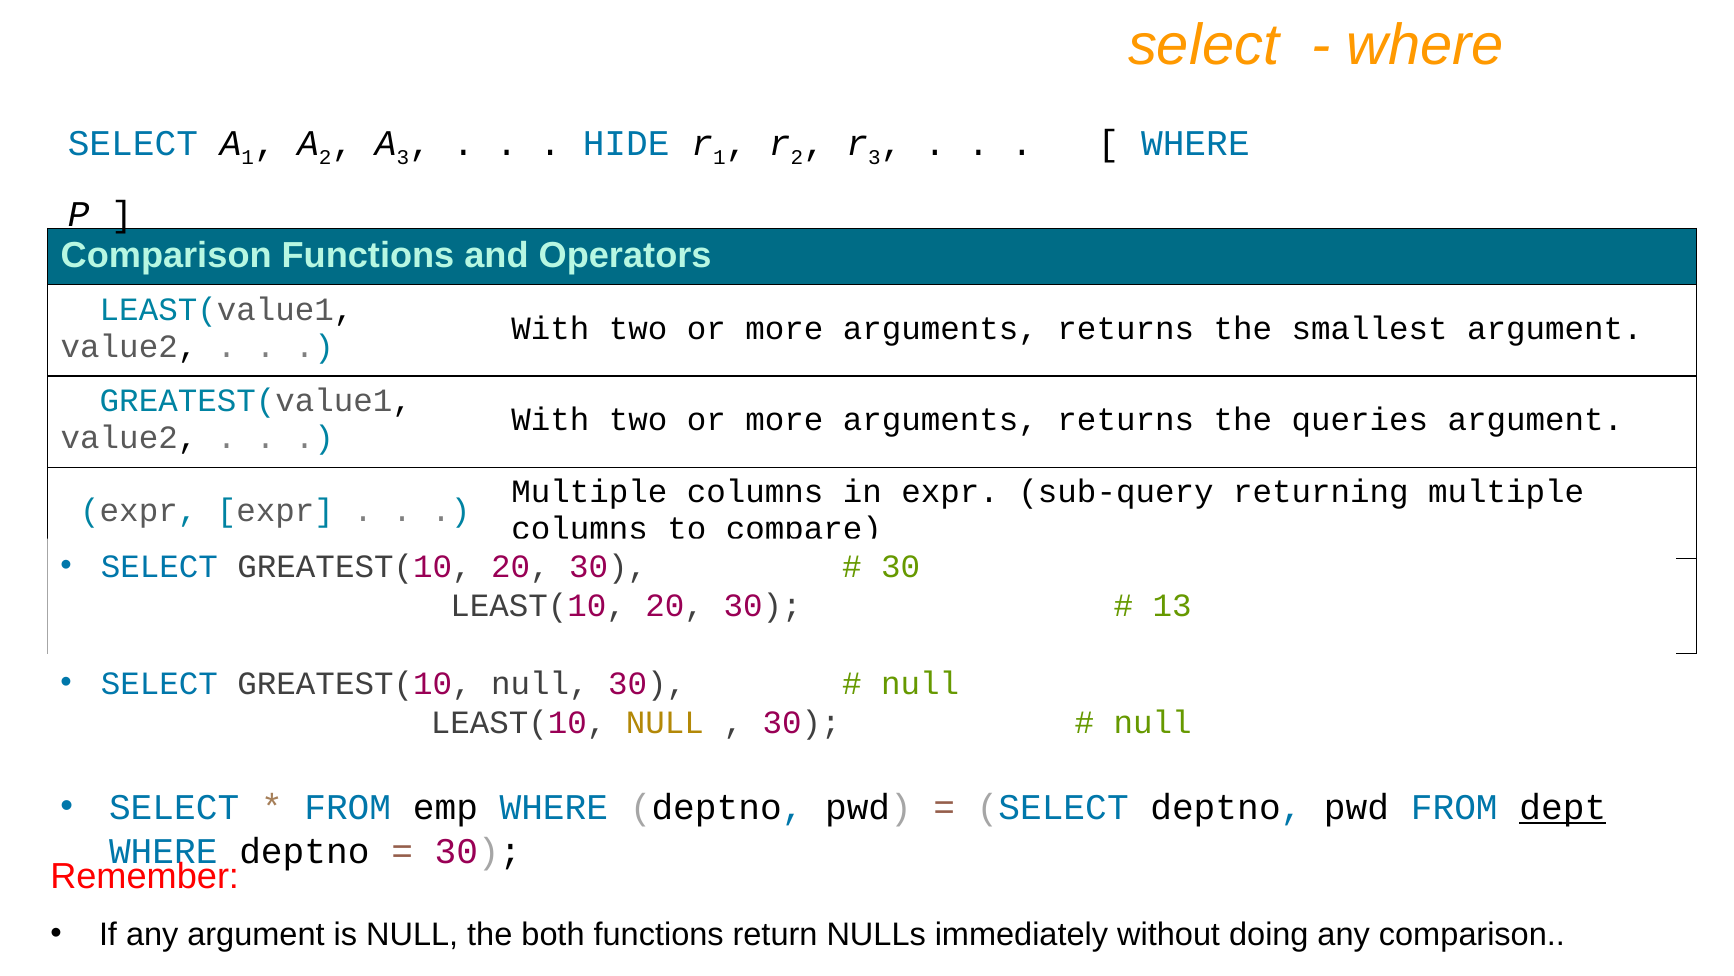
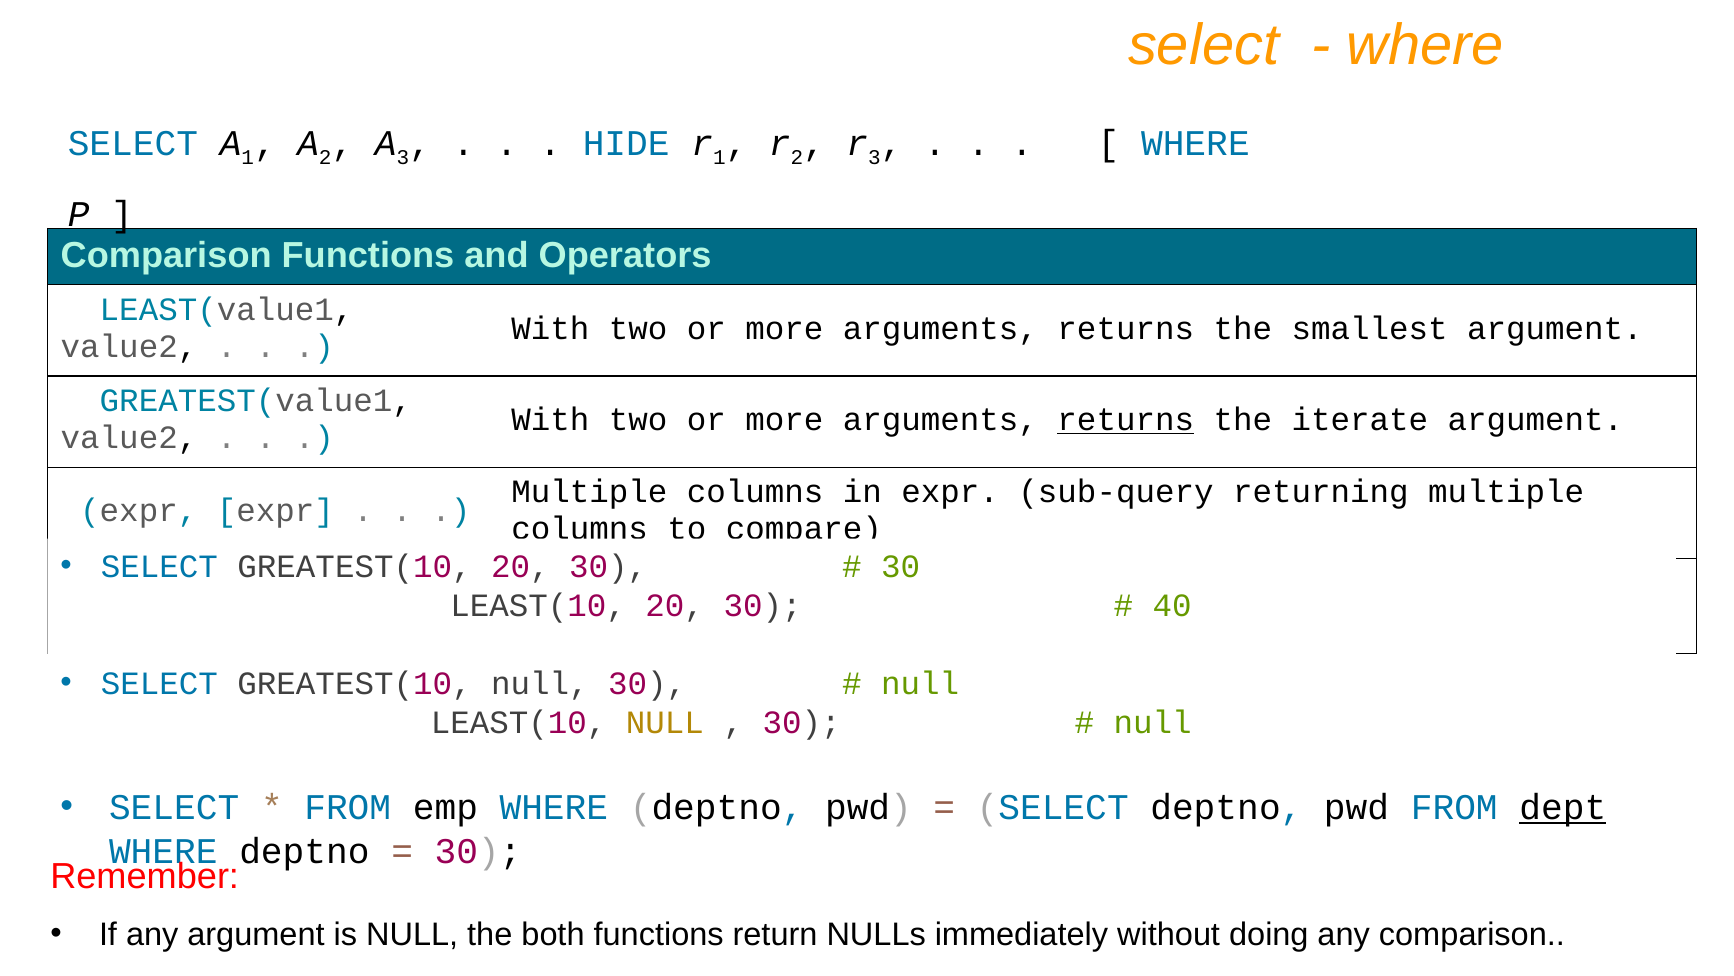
returns at (1126, 419) underline: none -> present
queries: queries -> iterate
13: 13 -> 40
